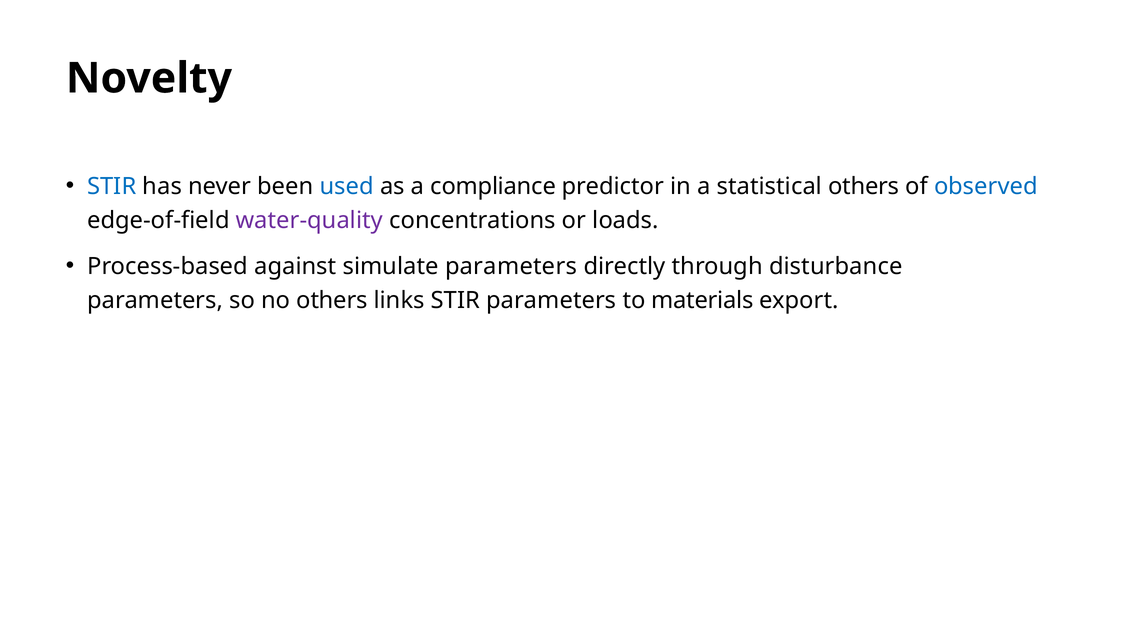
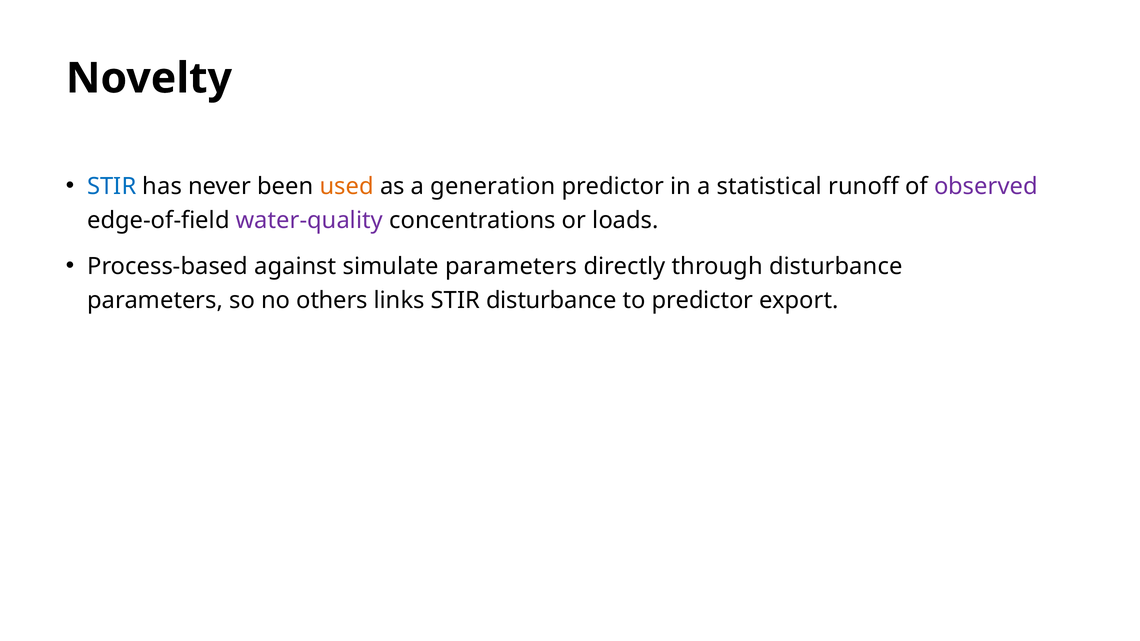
used colour: blue -> orange
compliance: compliance -> generation
statistical others: others -> runoff
observed colour: blue -> purple
STIR parameters: parameters -> disturbance
to materials: materials -> predictor
